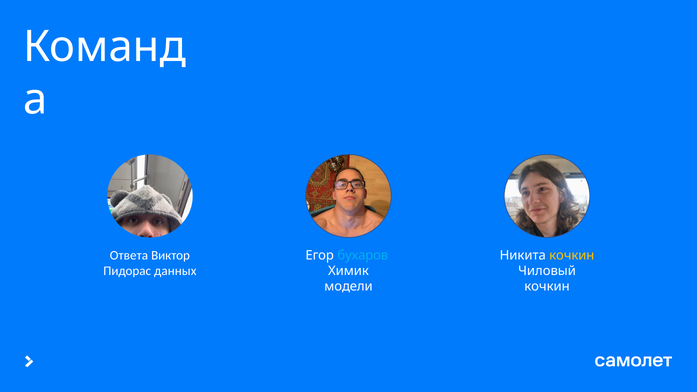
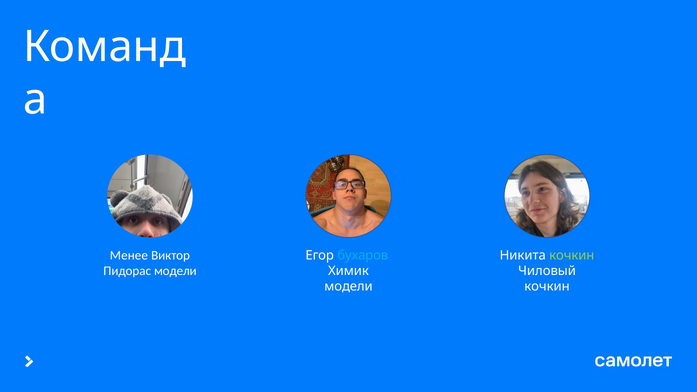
Ответа: Ответа -> Менее
кочкин at (572, 255) colour: yellow -> light green
Пидорас данных: данных -> модели
